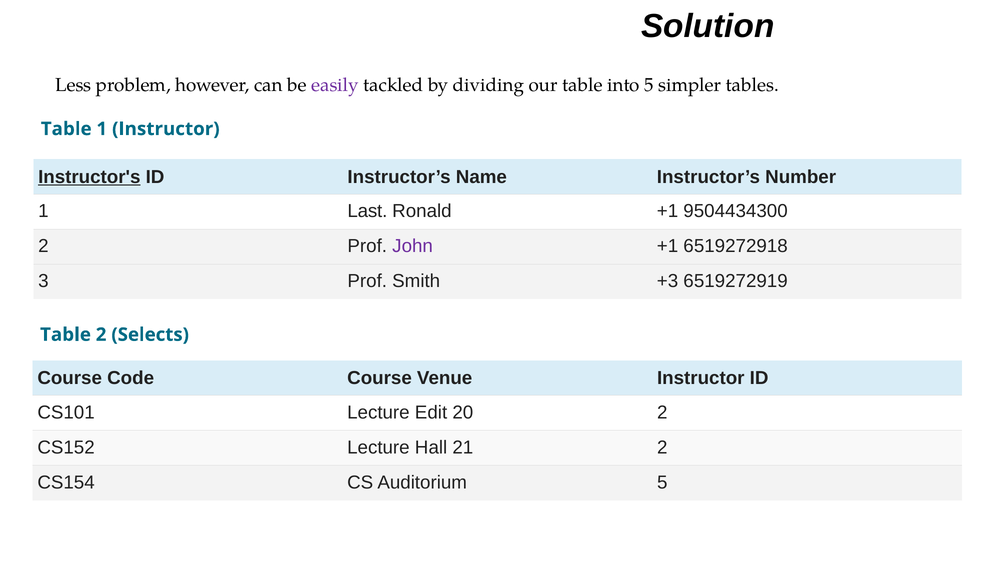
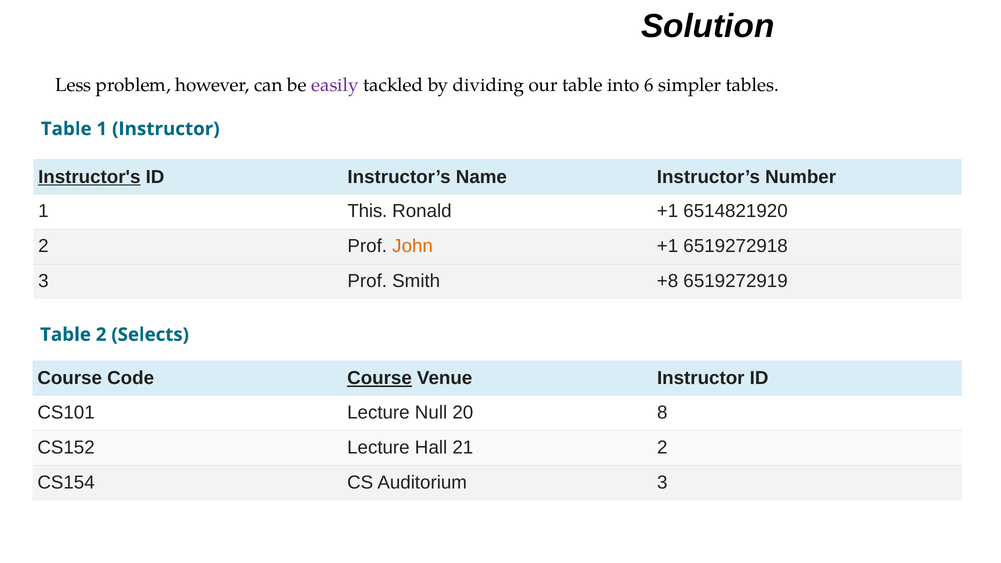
into 5: 5 -> 6
Last: Last -> This
9504434300: 9504434300 -> 6514821920
John colour: purple -> orange
+3: +3 -> +8
Course at (380, 378) underline: none -> present
Edit: Edit -> Null
20 2: 2 -> 8
Auditorium 5: 5 -> 3
